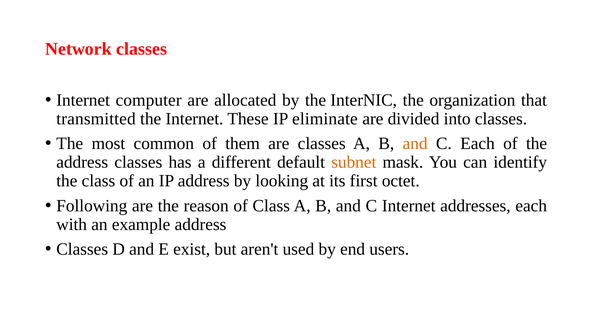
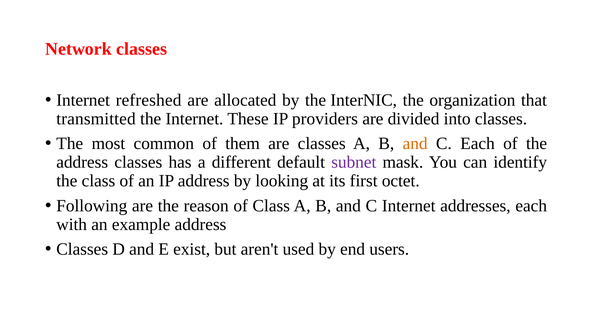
computer: computer -> refreshed
eliminate: eliminate -> providers
subnet colour: orange -> purple
